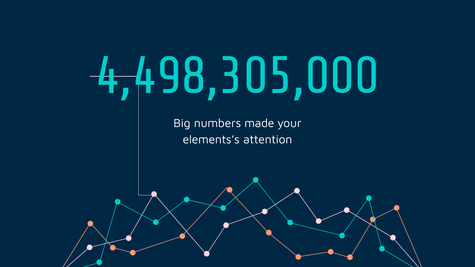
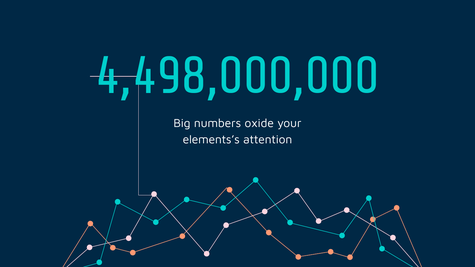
4,498,305,000: 4,498,305,000 -> 4,498,000,000
made: made -> oxide
